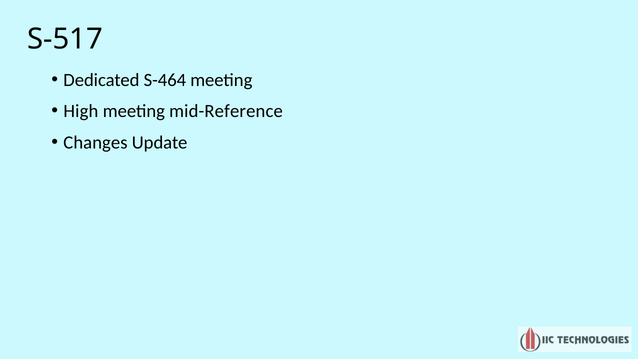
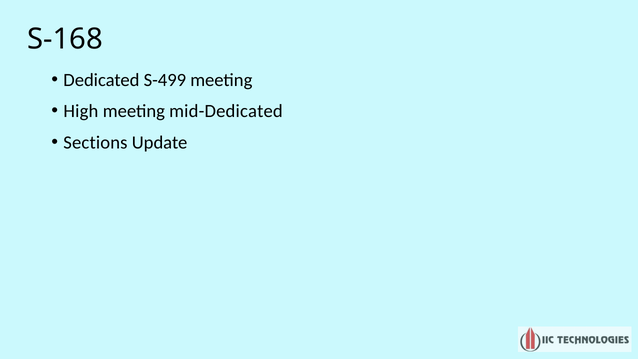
S-517: S-517 -> S-168
S-464: S-464 -> S-499
mid-Reference: mid-Reference -> mid-Dedicated
Changes: Changes -> Sections
